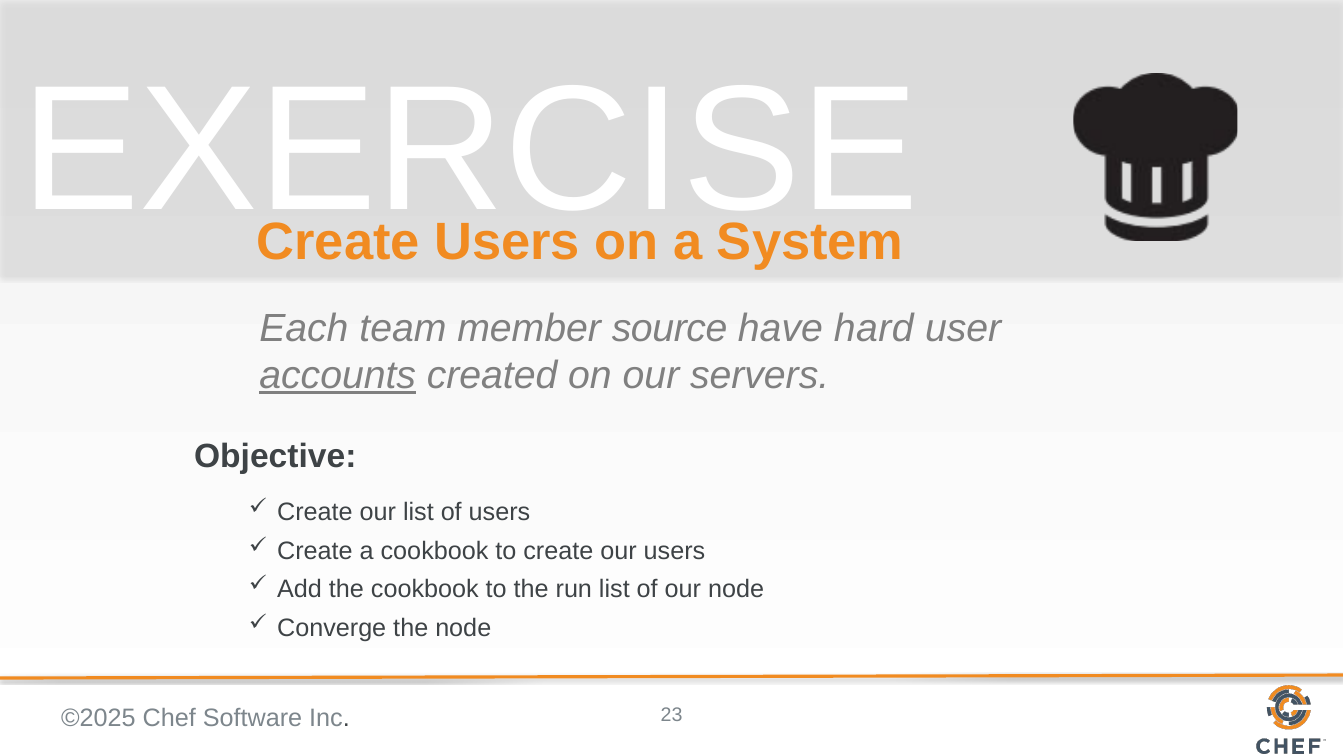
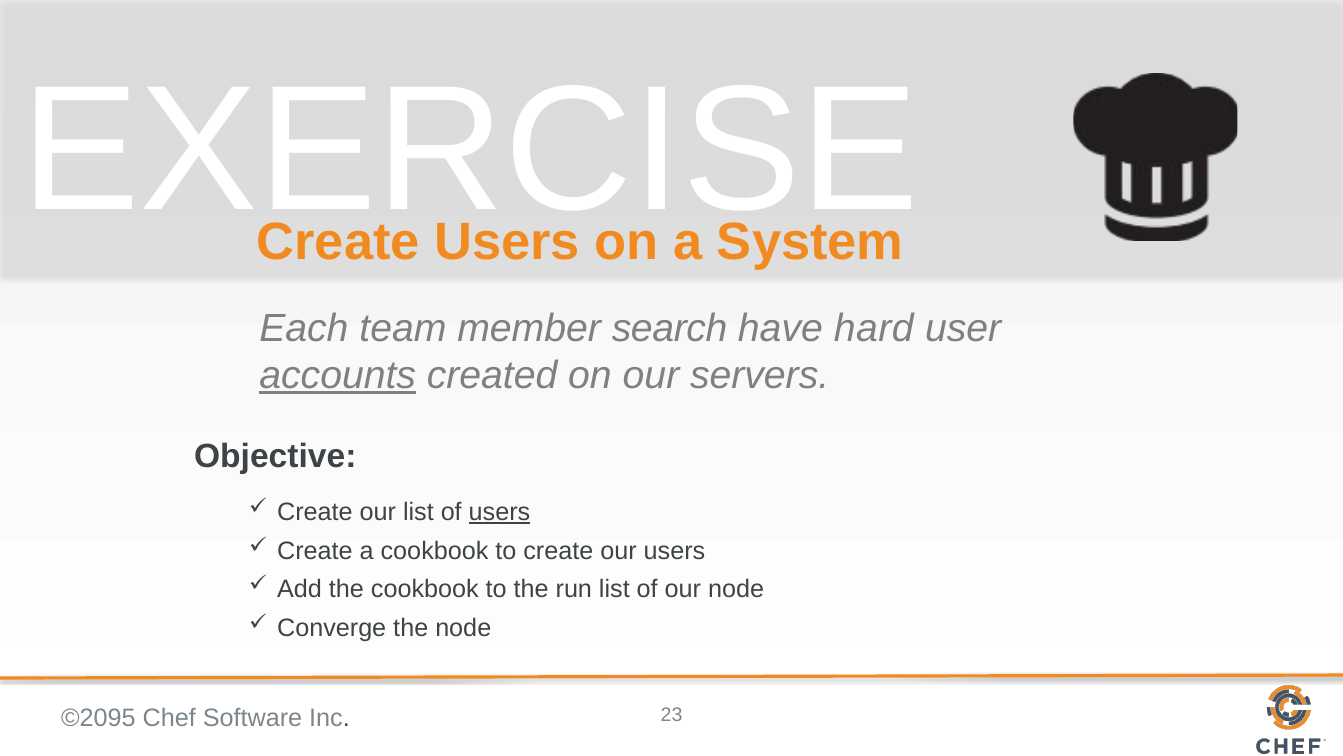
source: source -> search
users at (499, 512) underline: none -> present
©2025: ©2025 -> ©2095
